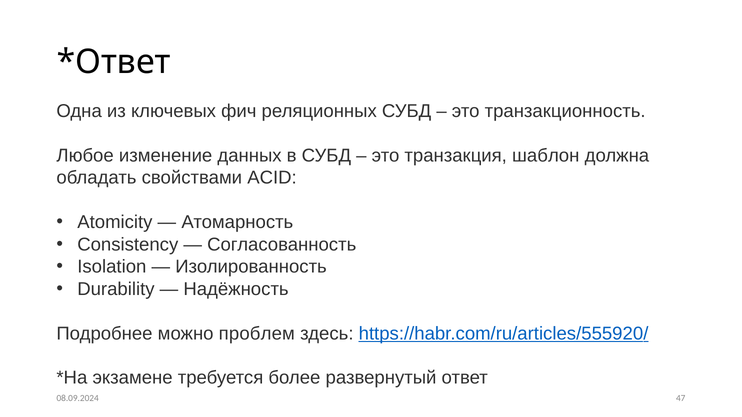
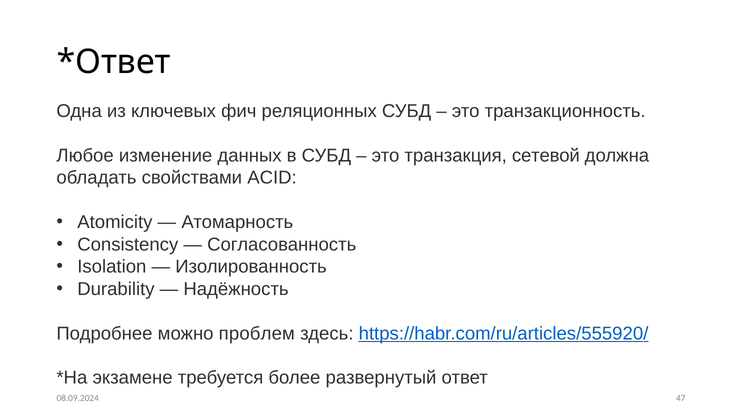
шаблон: шаблон -> сетевой
